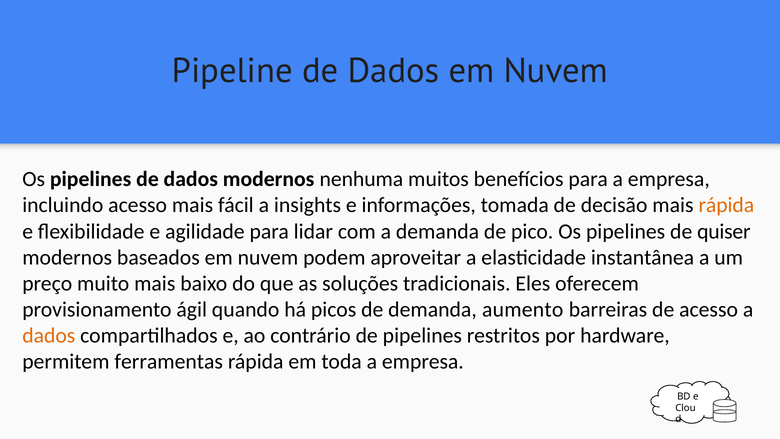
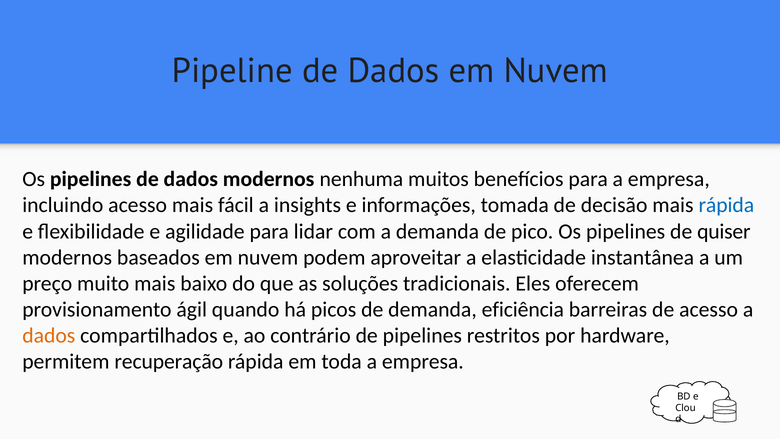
rápida at (726, 205) colour: orange -> blue
aumento: aumento -> eficiência
ferramentas: ferramentas -> recuperação
